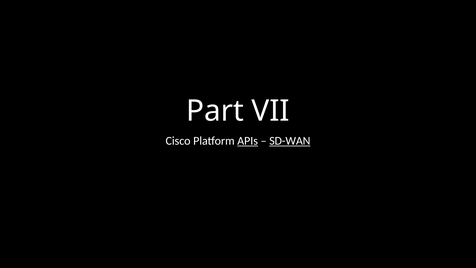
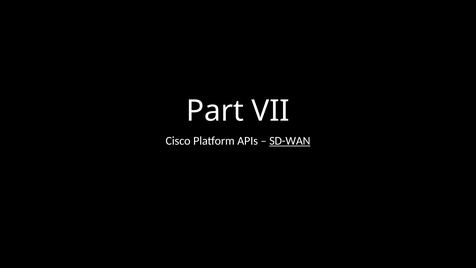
APIs underline: present -> none
